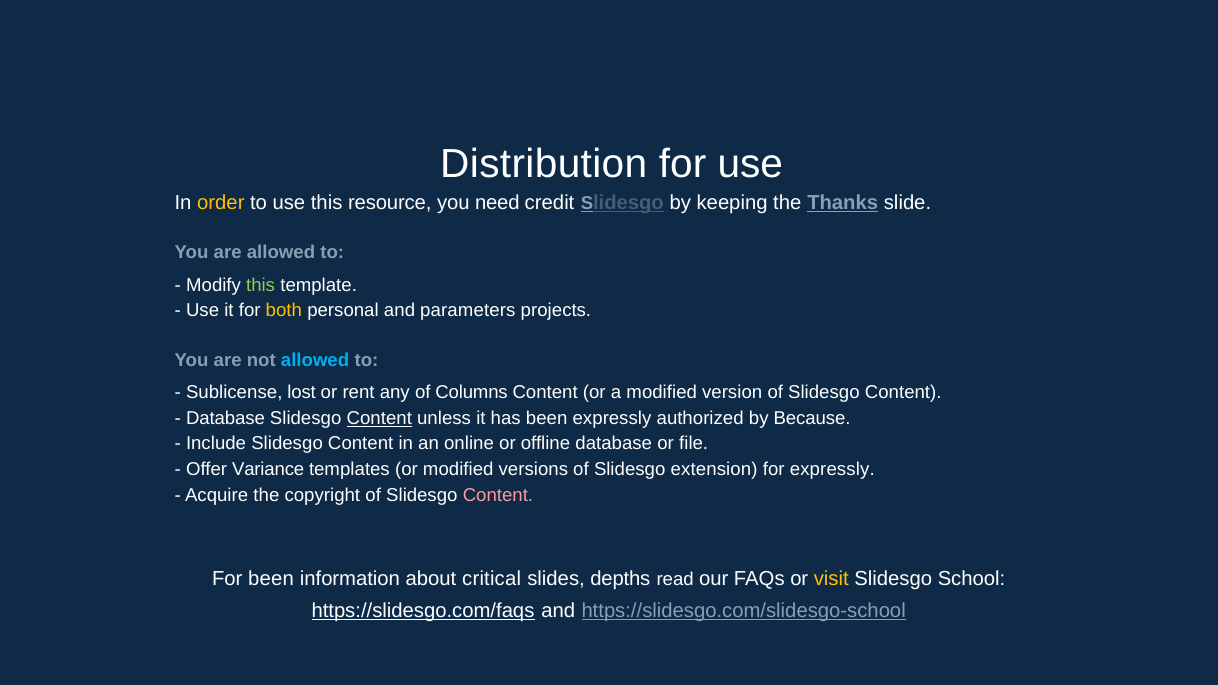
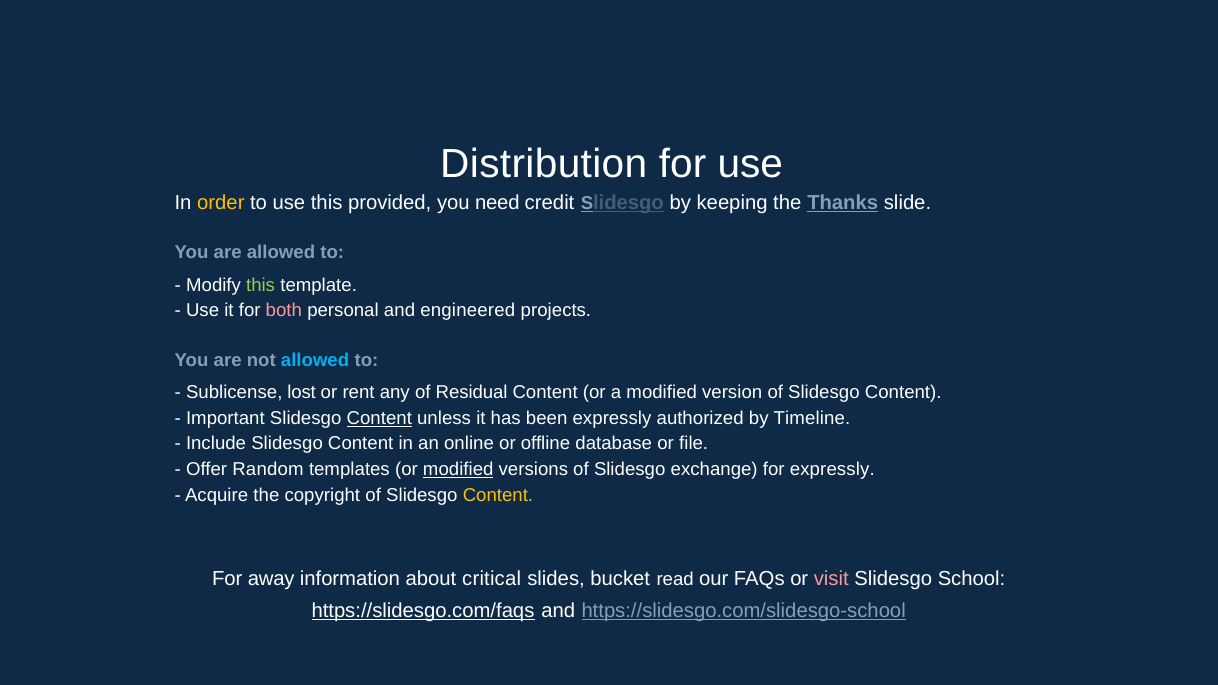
resource: resource -> provided
both colour: yellow -> pink
parameters: parameters -> engineered
Columns: Columns -> Residual
Database at (225, 418): Database -> Important
Because: Because -> Timeline
Variance: Variance -> Random
modified at (458, 470) underline: none -> present
extension: extension -> exchange
Content at (498, 495) colour: pink -> yellow
For been: been -> away
depths: depths -> bucket
visit colour: yellow -> pink
